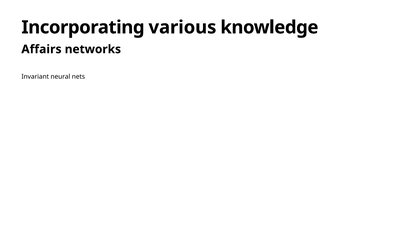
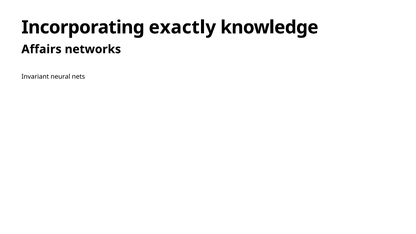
various: various -> exactly
